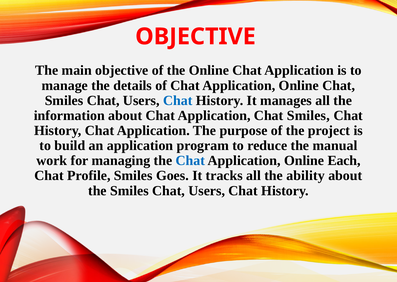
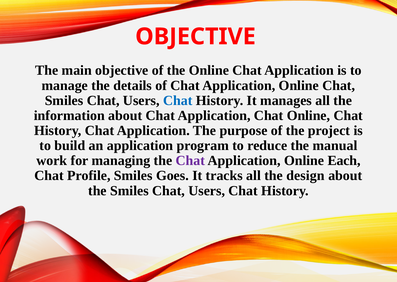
Application Chat Smiles: Smiles -> Online
Chat at (190, 160) colour: blue -> purple
ability: ability -> design
